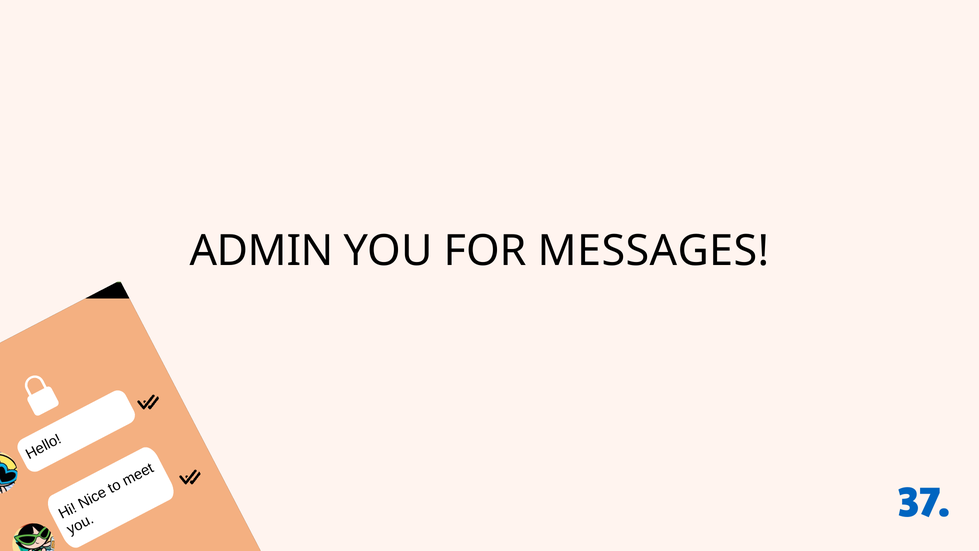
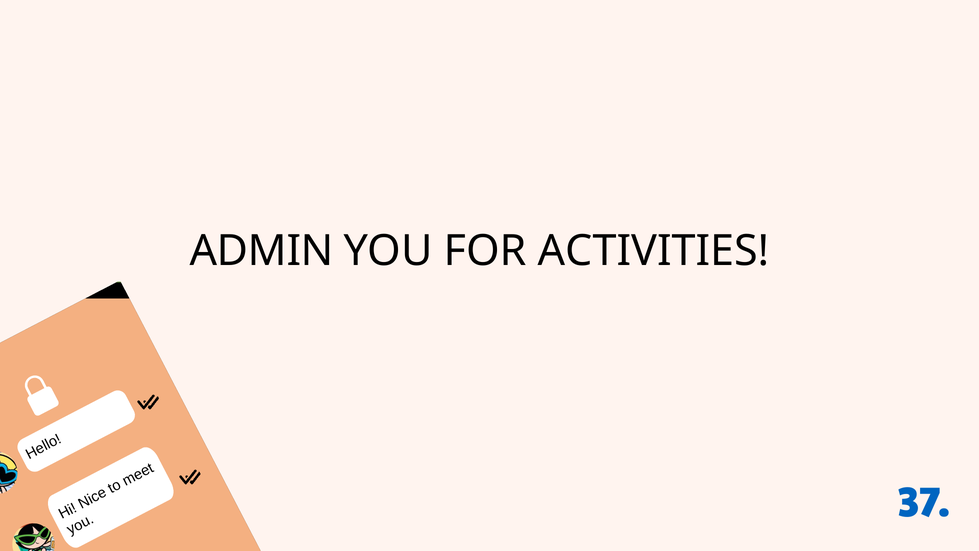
MESSAGES: MESSAGES -> ACTIVITIES
